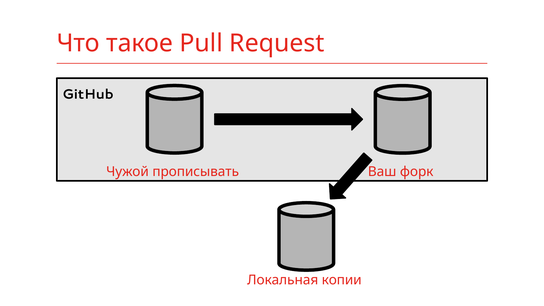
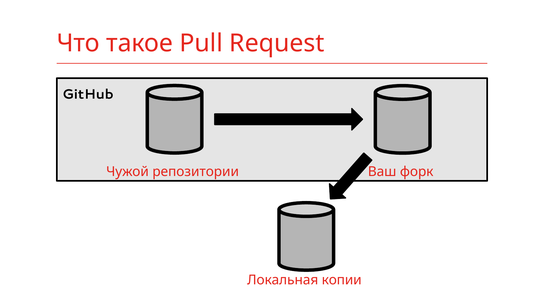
прописывать: прописывать -> репозитории
